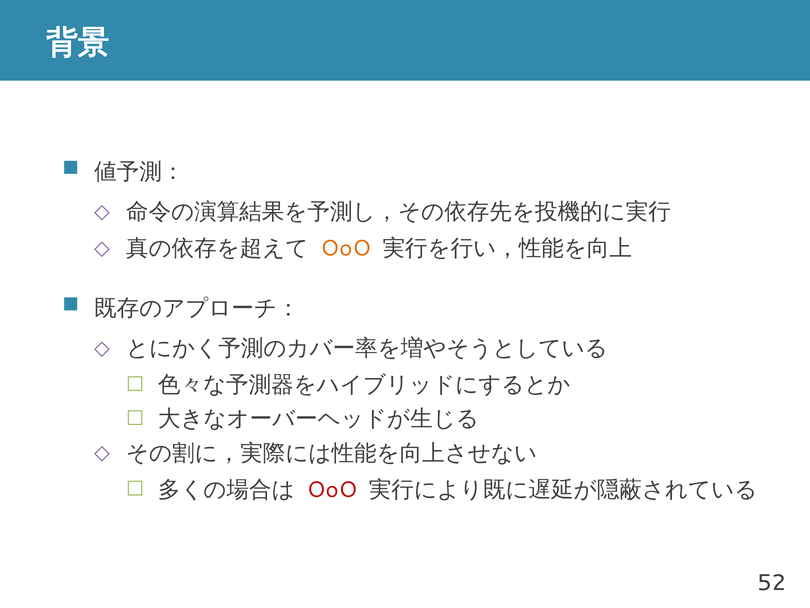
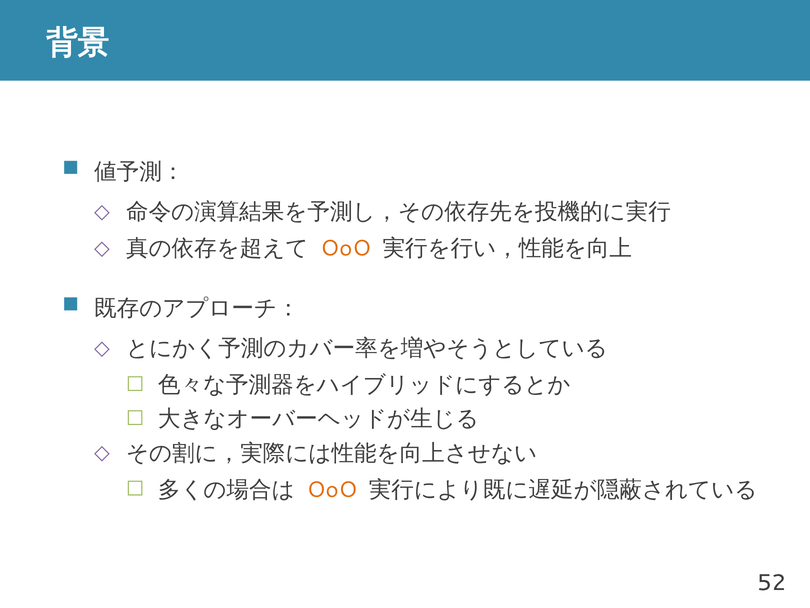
OoO at (332, 489) colour: red -> orange
